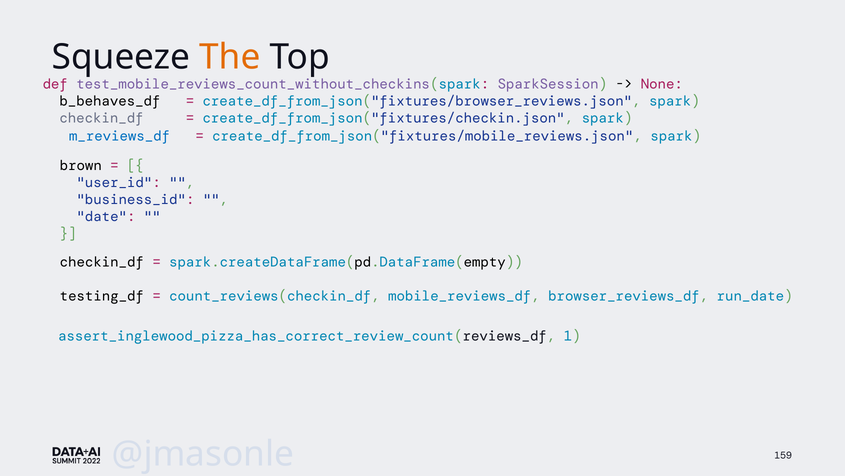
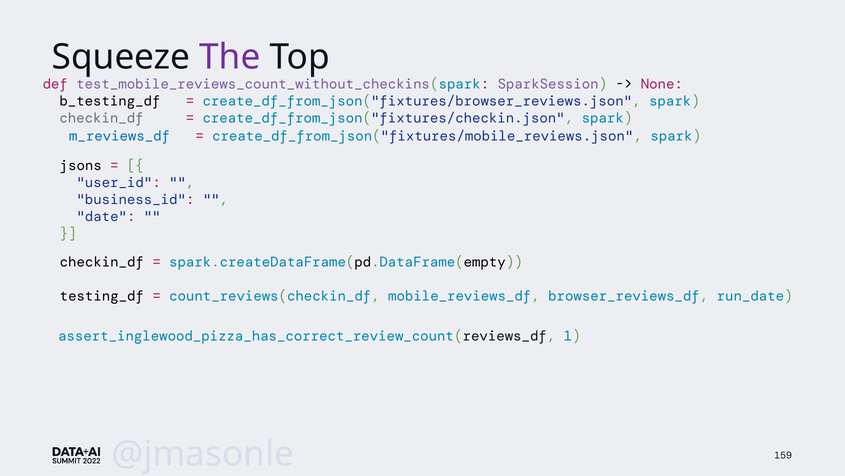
The colour: orange -> purple
b_behaves_df: b_behaves_df -> b_testing_df
brown: brown -> jsons
